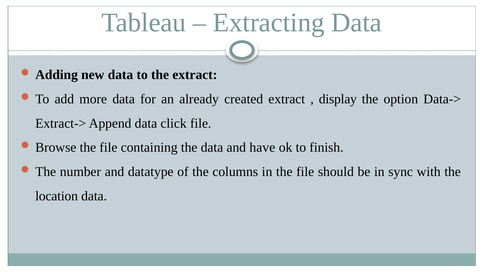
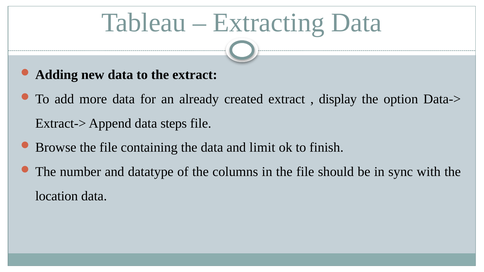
click: click -> steps
have: have -> limit
